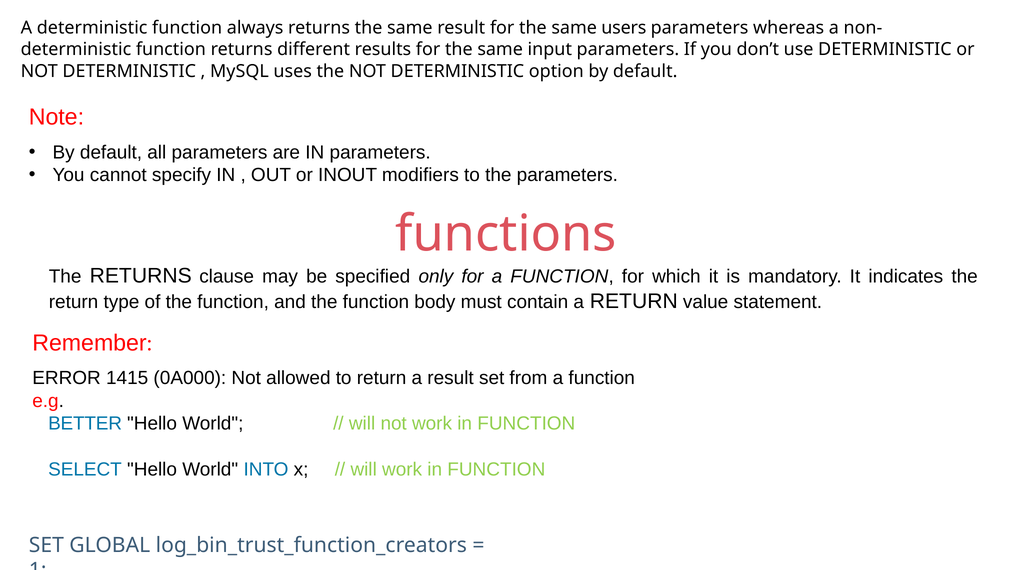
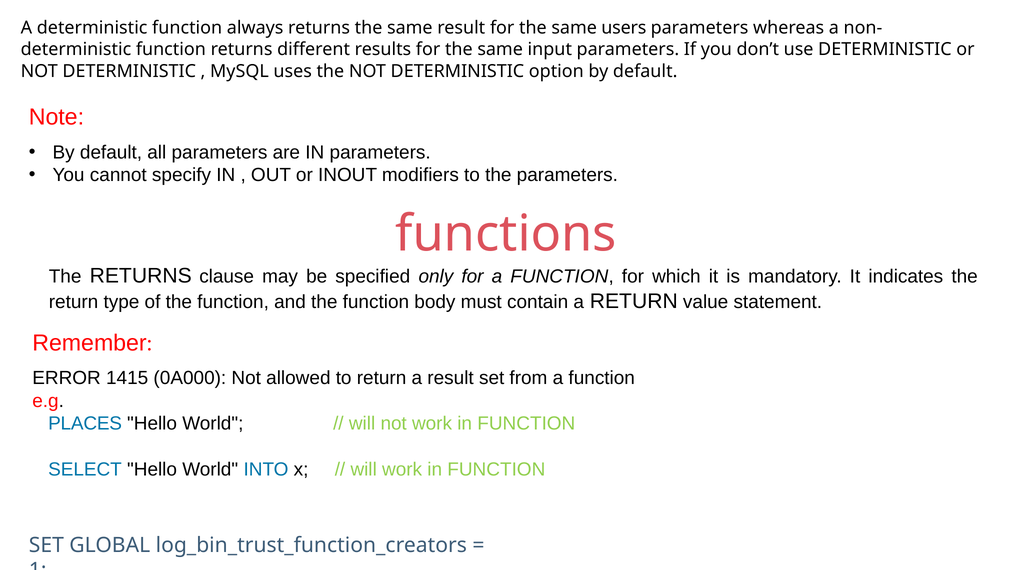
BETTER: BETTER -> PLACES
